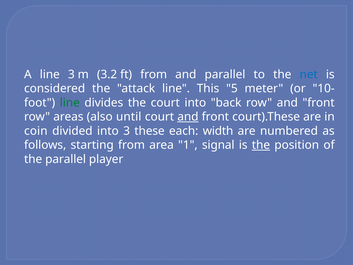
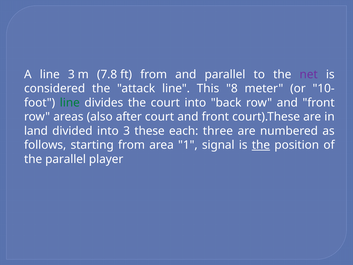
3.2: 3.2 -> 7.8
net colour: blue -> purple
5: 5 -> 8
until: until -> after
and at (188, 117) underline: present -> none
coin: coin -> land
width: width -> three
